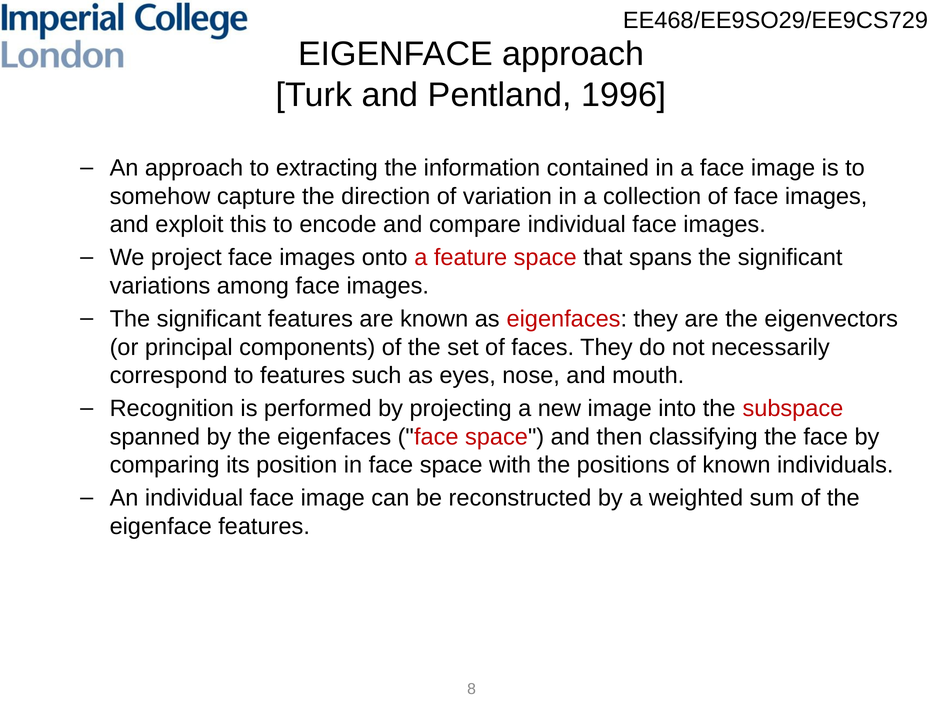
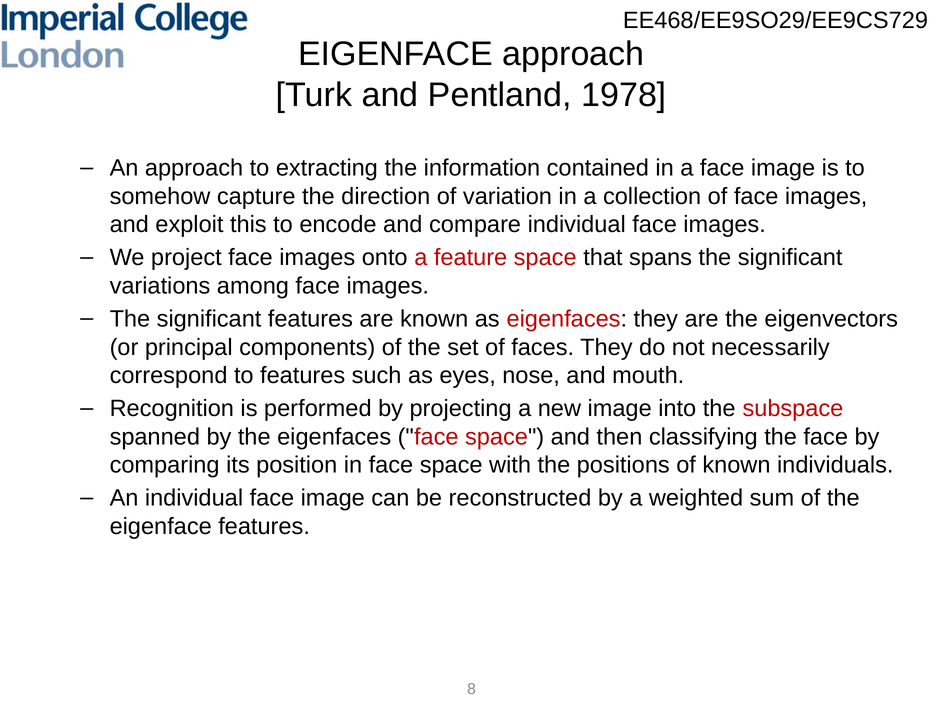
1996: 1996 -> 1978
